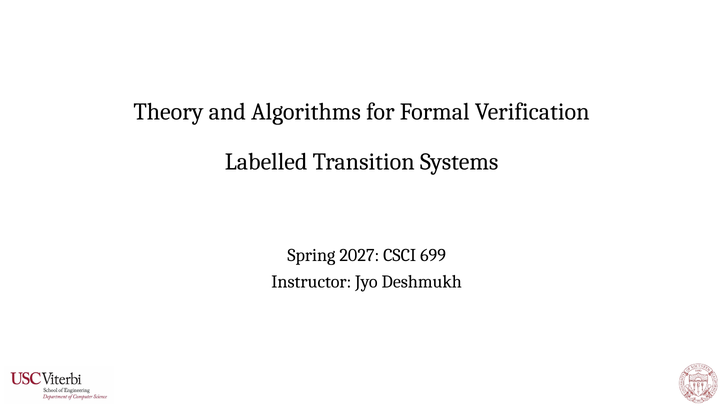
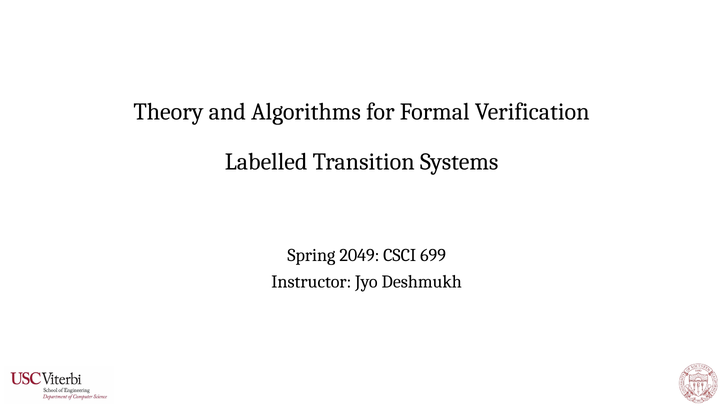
2027: 2027 -> 2049
